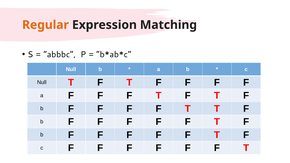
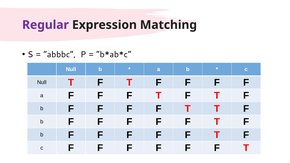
Regular colour: orange -> purple
